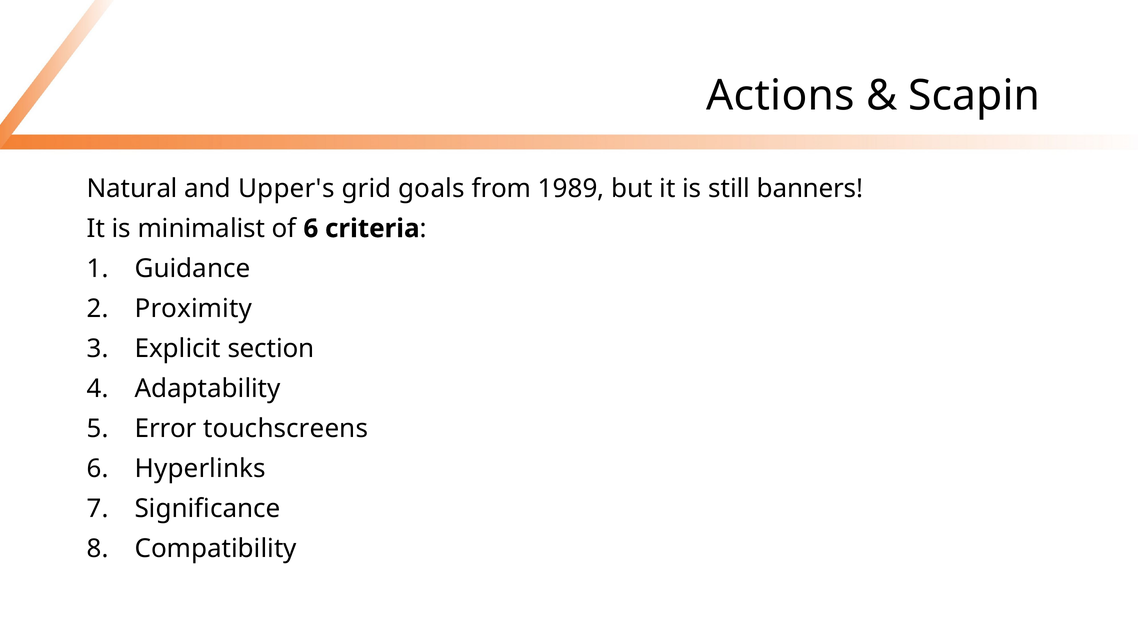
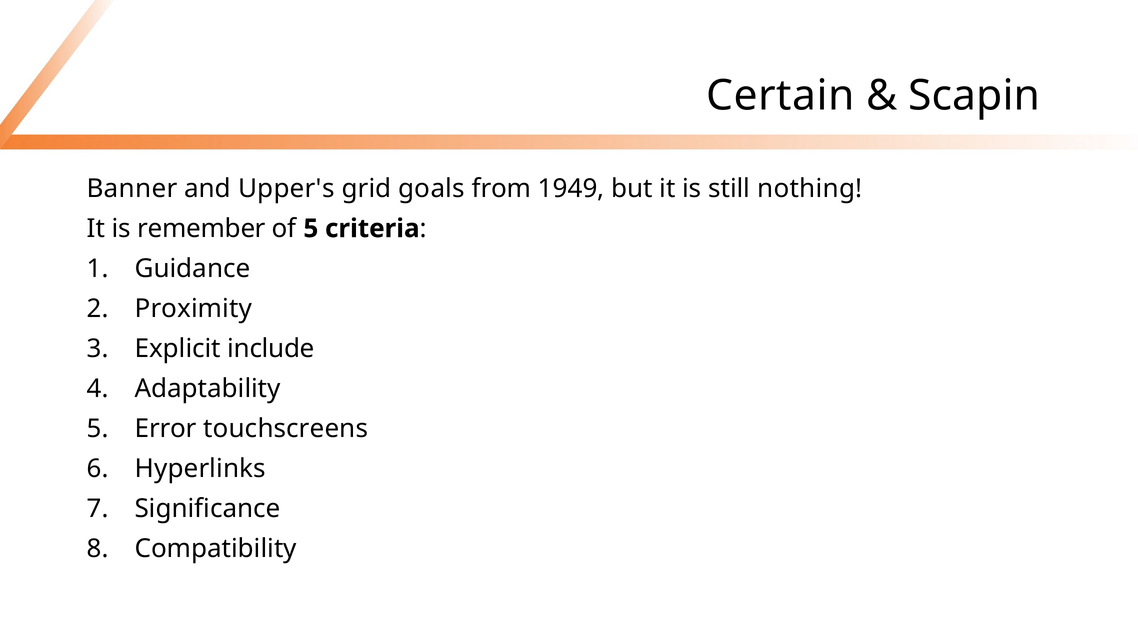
Actions: Actions -> Certain
Natural: Natural -> Banner
1989: 1989 -> 1949
banners: banners -> nothing
minimalist: minimalist -> remember
of 6: 6 -> 5
section: section -> include
